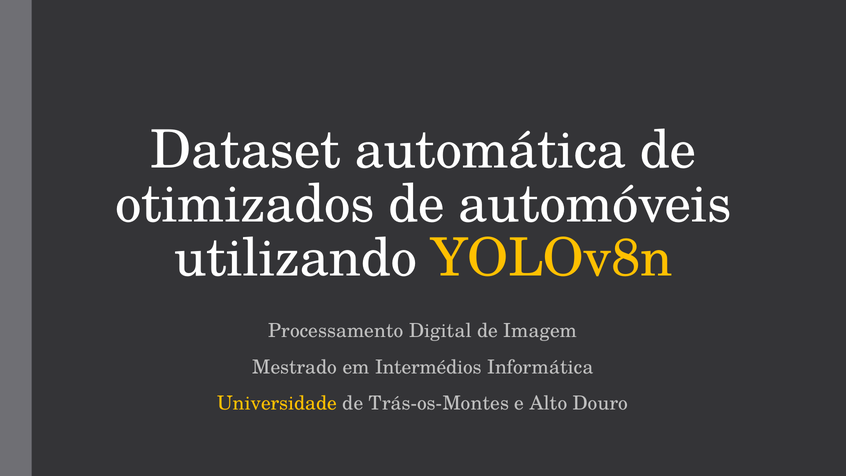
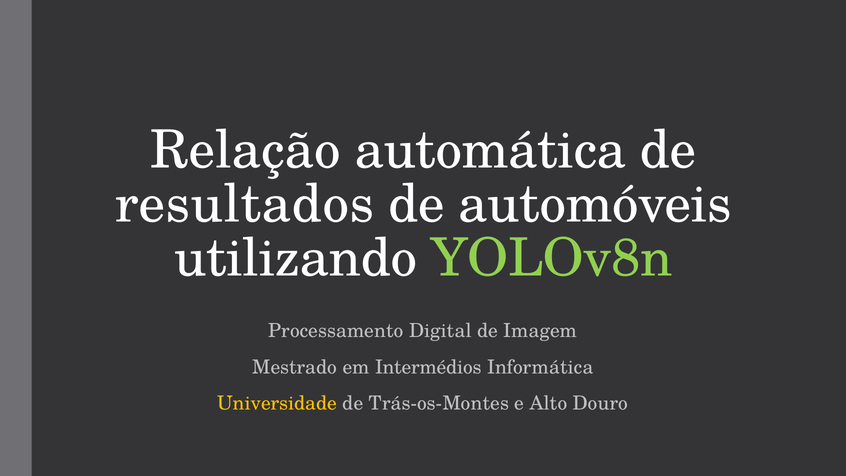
Dataset: Dataset -> Relação
otimizados: otimizados -> resultados
YOLOv8n colour: yellow -> light green
